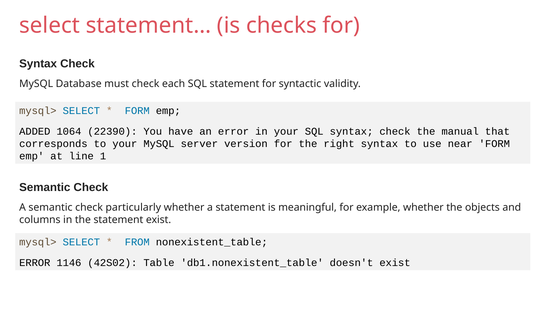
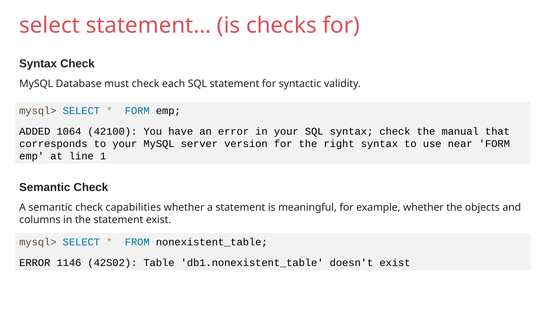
22390: 22390 -> 42100
particularly: particularly -> capabilities
